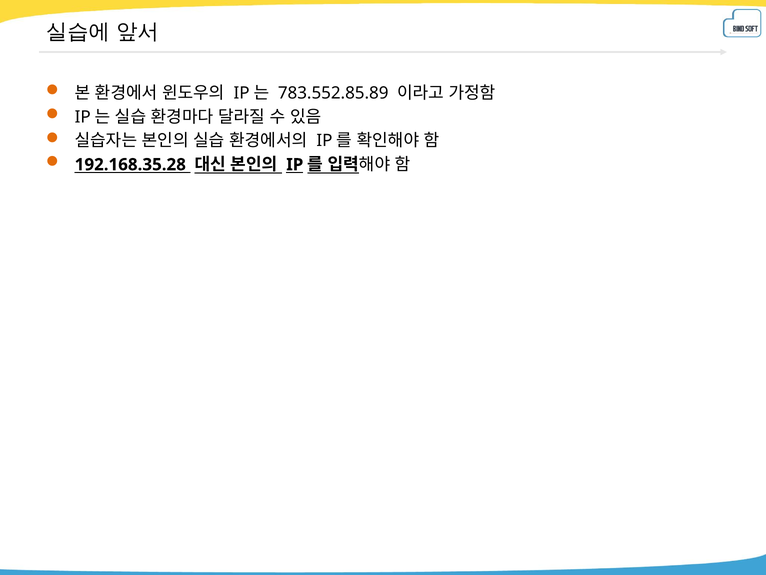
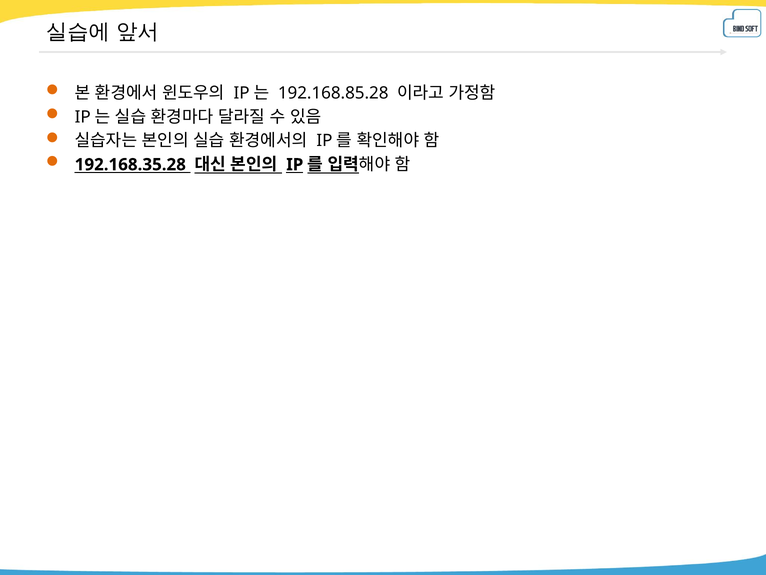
783.552.85.89: 783.552.85.89 -> 192.168.85.28
